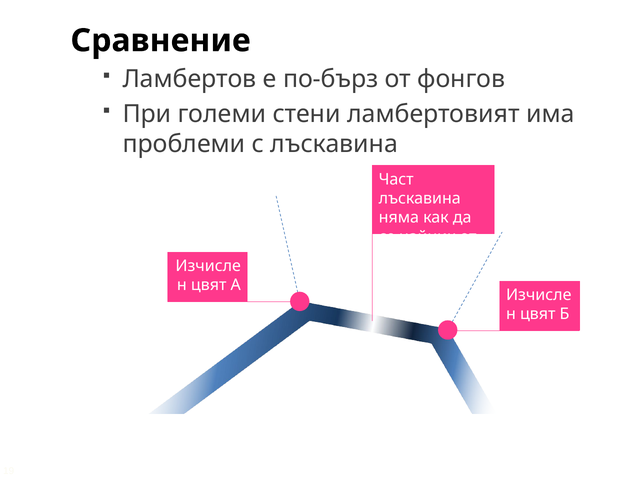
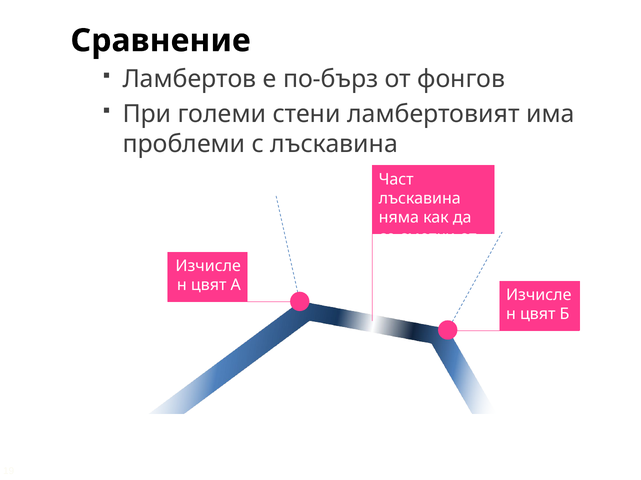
чайник: чайник -> сметки
